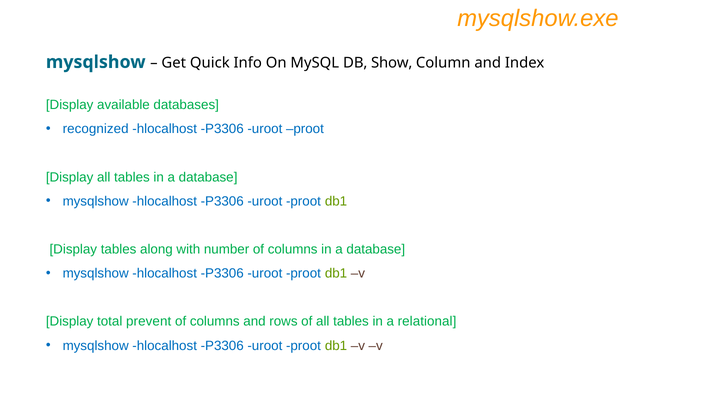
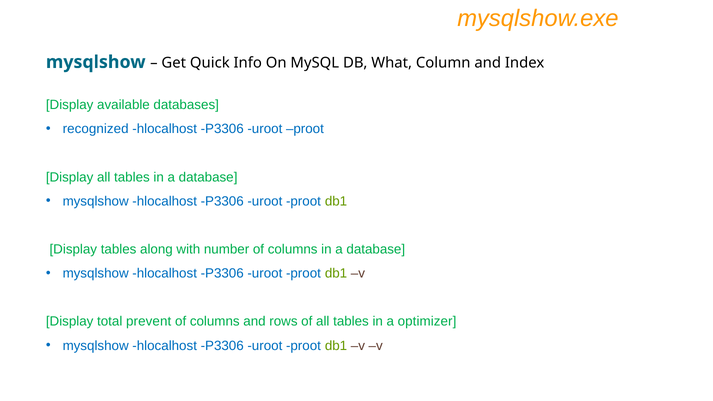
Show: Show -> What
relational: relational -> optimizer
